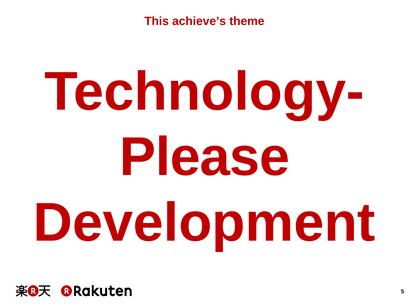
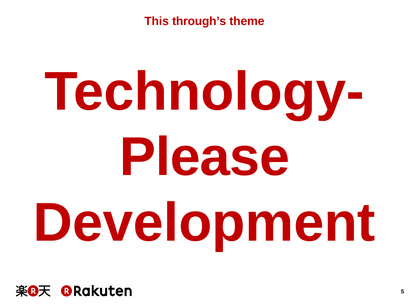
achieve’s: achieve’s -> through’s
